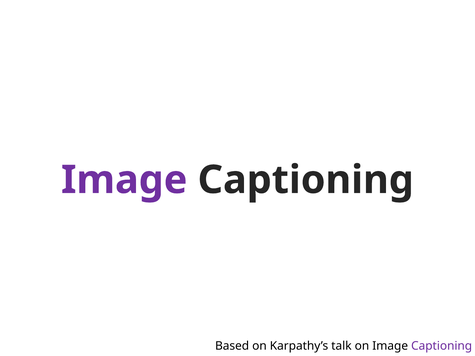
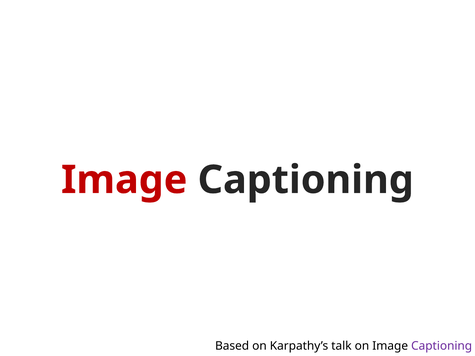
Image at (124, 180) colour: purple -> red
